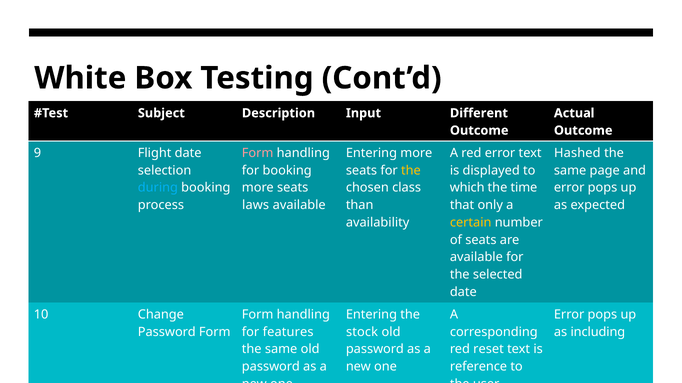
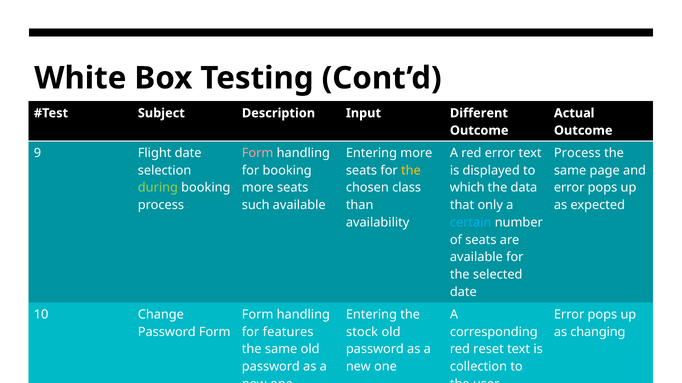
Hashed at (577, 153): Hashed -> Process
during colour: light blue -> light green
time: time -> data
laws: laws -> such
certain colour: yellow -> light blue
including: including -> changing
reference: reference -> collection
